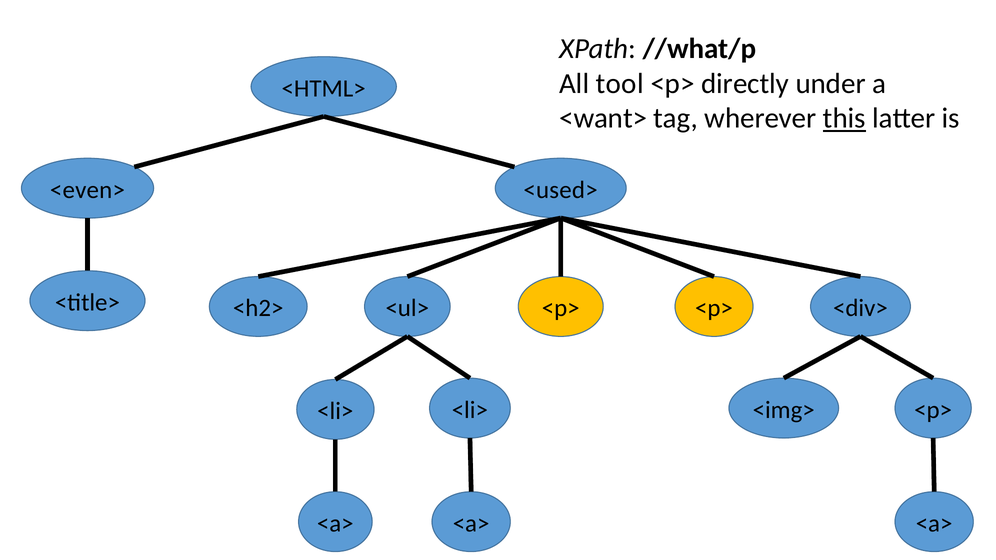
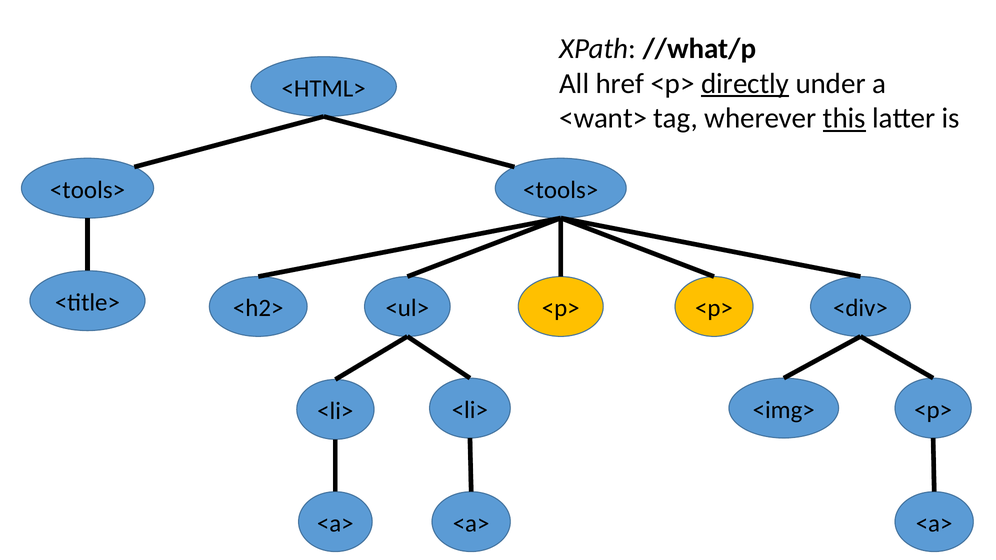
tool: tool -> href
directly underline: none -> present
<even> at (87, 190): <even> -> <tools>
<used> at (561, 190): <used> -> <tools>
